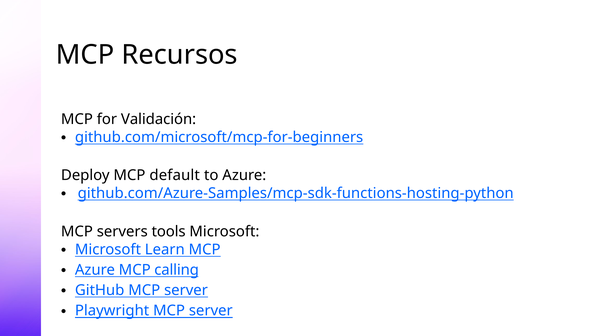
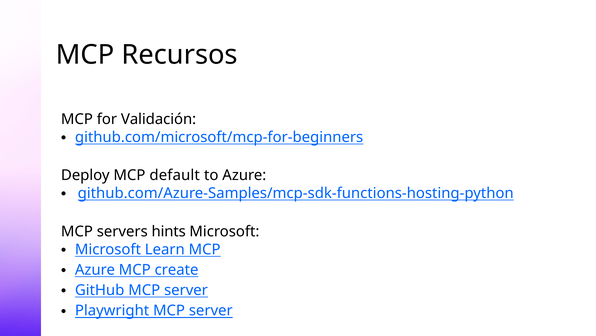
tools: tools -> hints
calling: calling -> create
